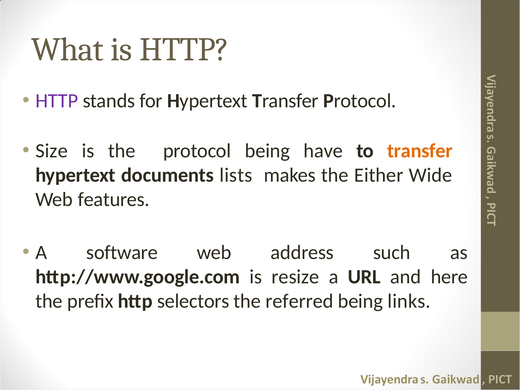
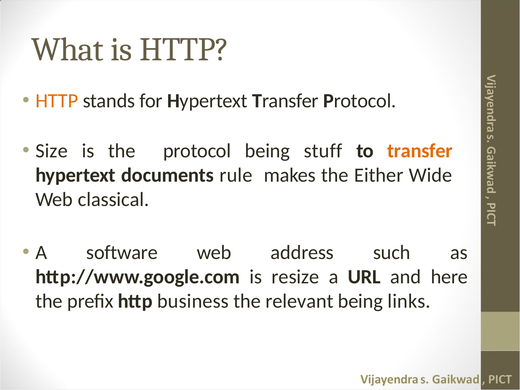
HTTP at (57, 101) colour: purple -> orange
have: have -> stuff
lists: lists -> rule
features: features -> classical
selectors: selectors -> business
referred: referred -> relevant
